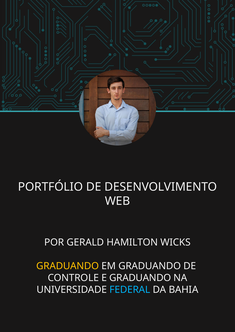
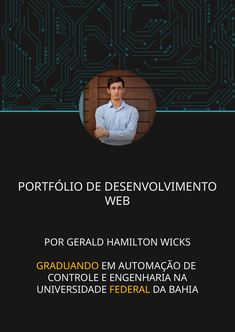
EM GRADUANDO: GRADUANDO -> AUTOMAÇÃO
E GRADUANDO: GRADUANDO -> ENGENHARIA
FEDERAL colour: light blue -> yellow
